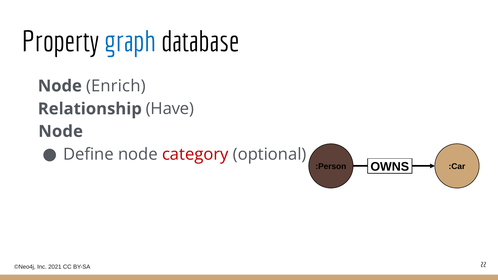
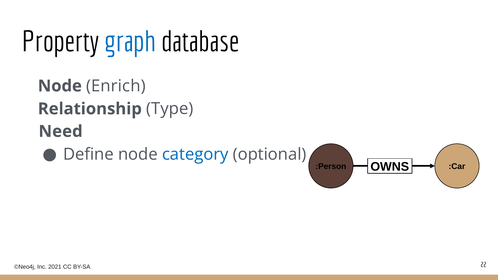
Have: Have -> Type
Node at (61, 131): Node -> Need
category colour: red -> blue
